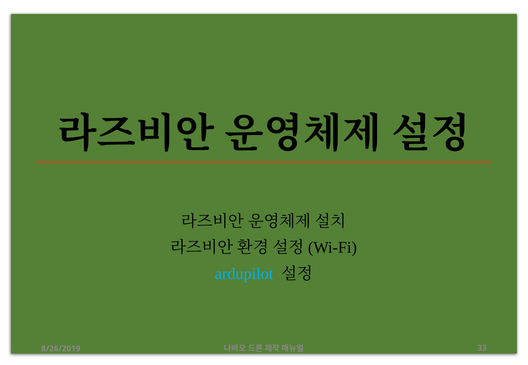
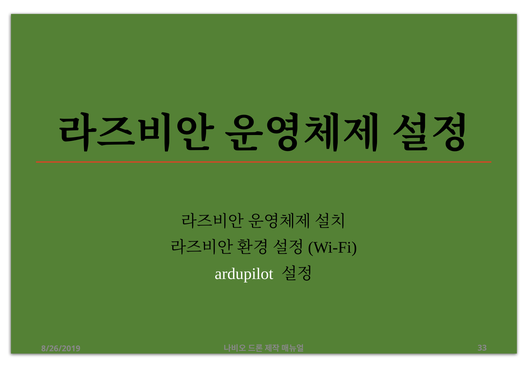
ardupilot colour: light blue -> white
